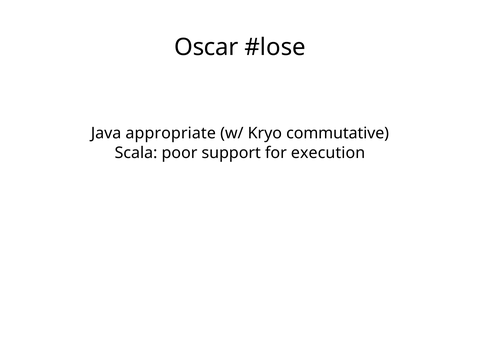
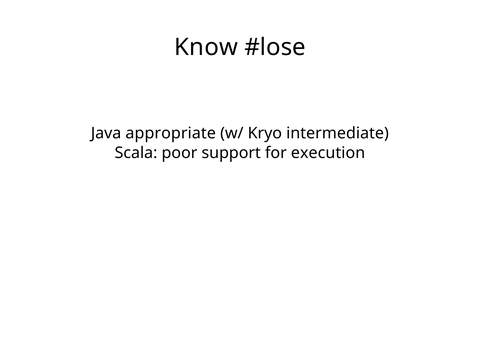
Oscar: Oscar -> Know
commutative: commutative -> intermediate
